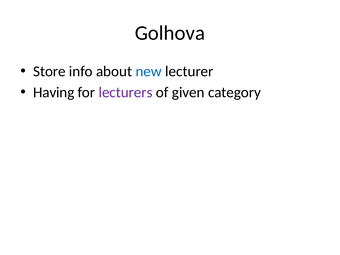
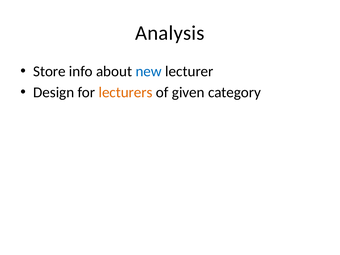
Golhova: Golhova -> Analysis
Having: Having -> Design
lecturers colour: purple -> orange
